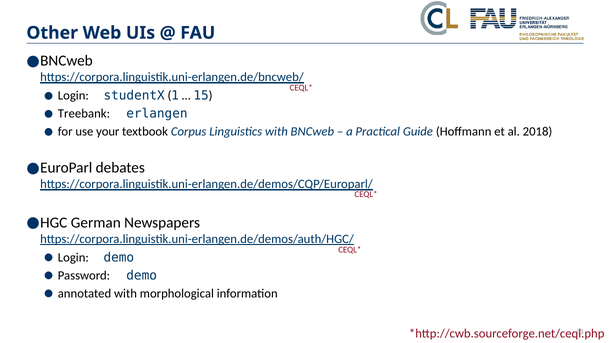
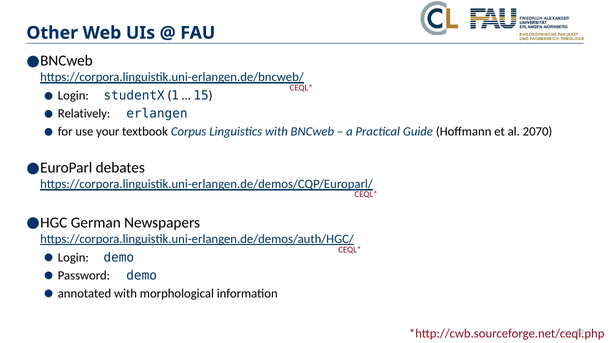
Treebank: Treebank -> Relatively
2018: 2018 -> 2070
